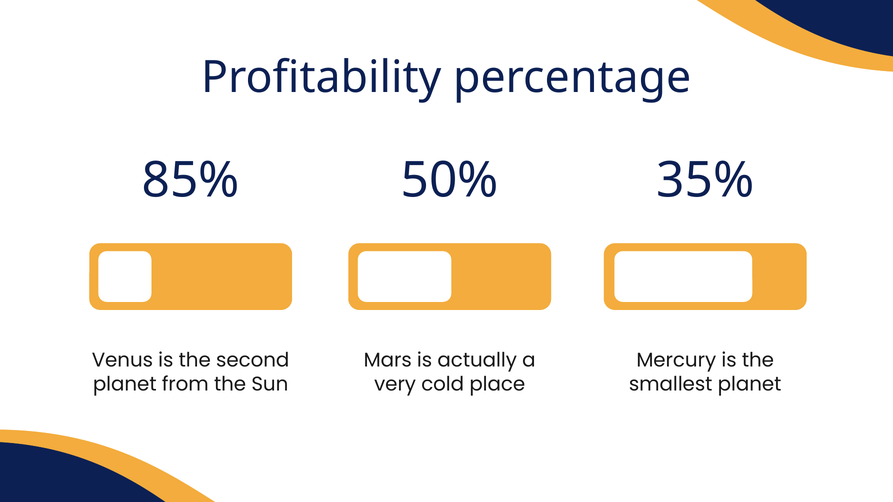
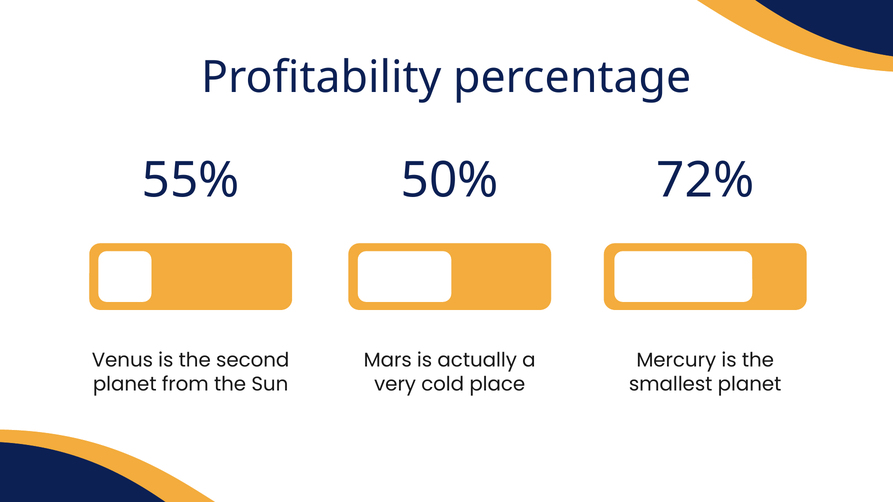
85%: 85% -> 55%
35%: 35% -> 72%
